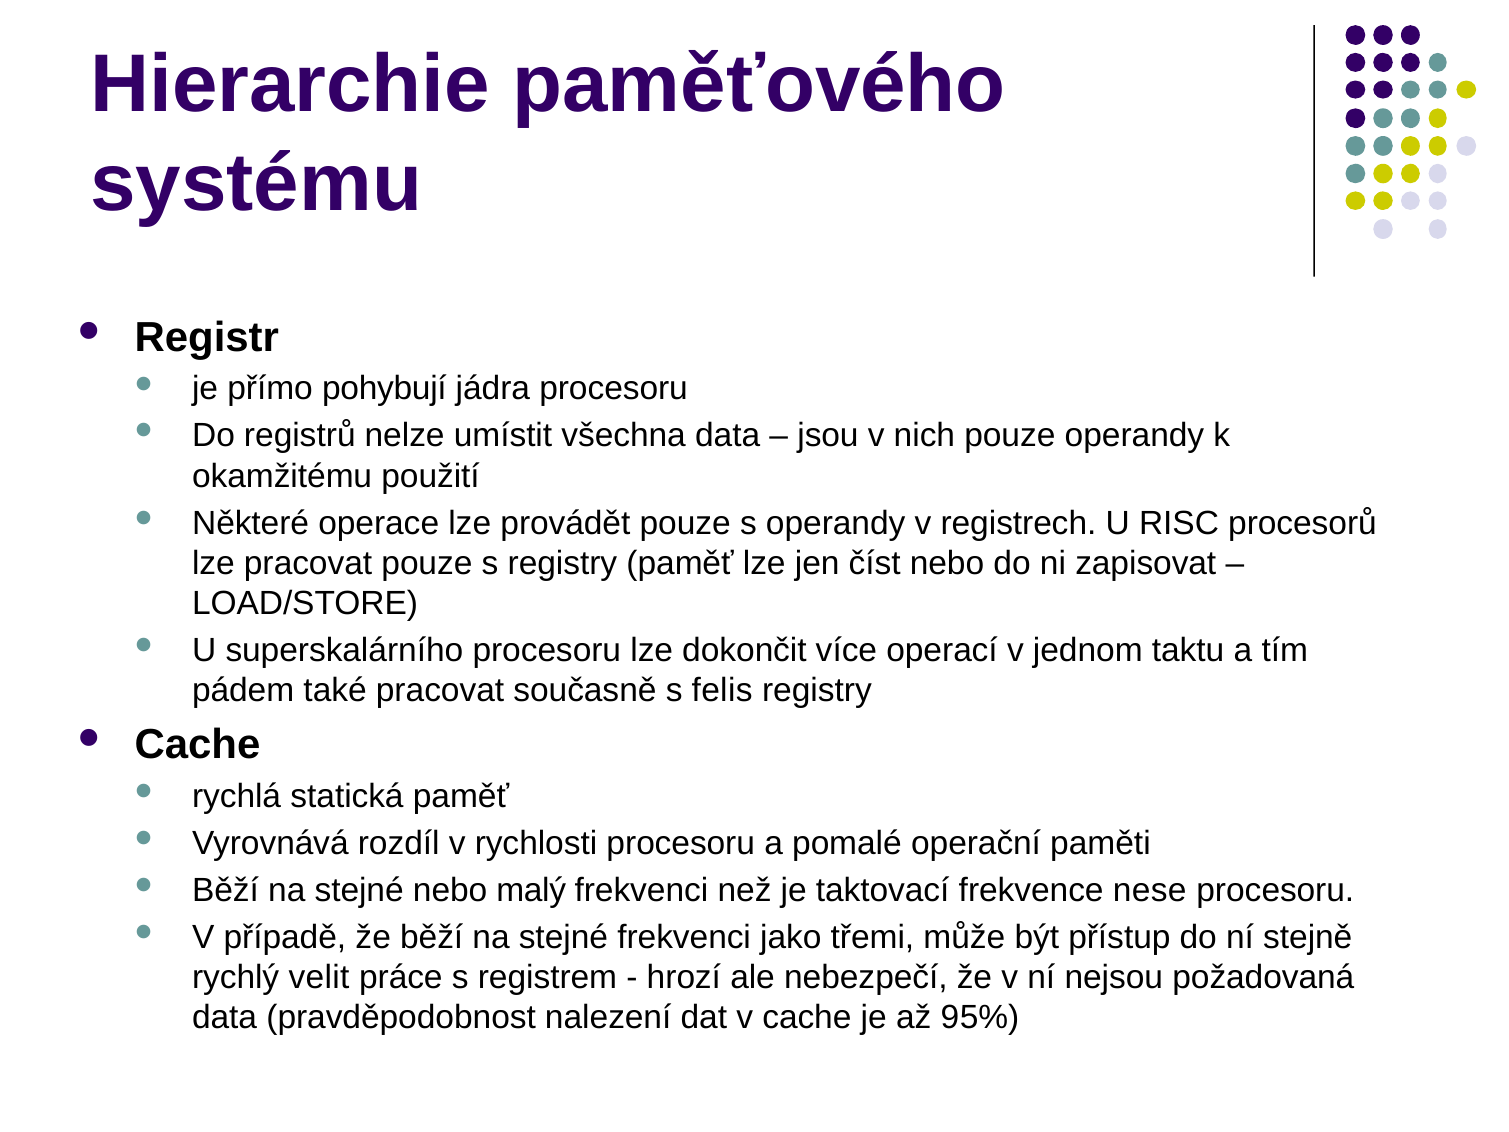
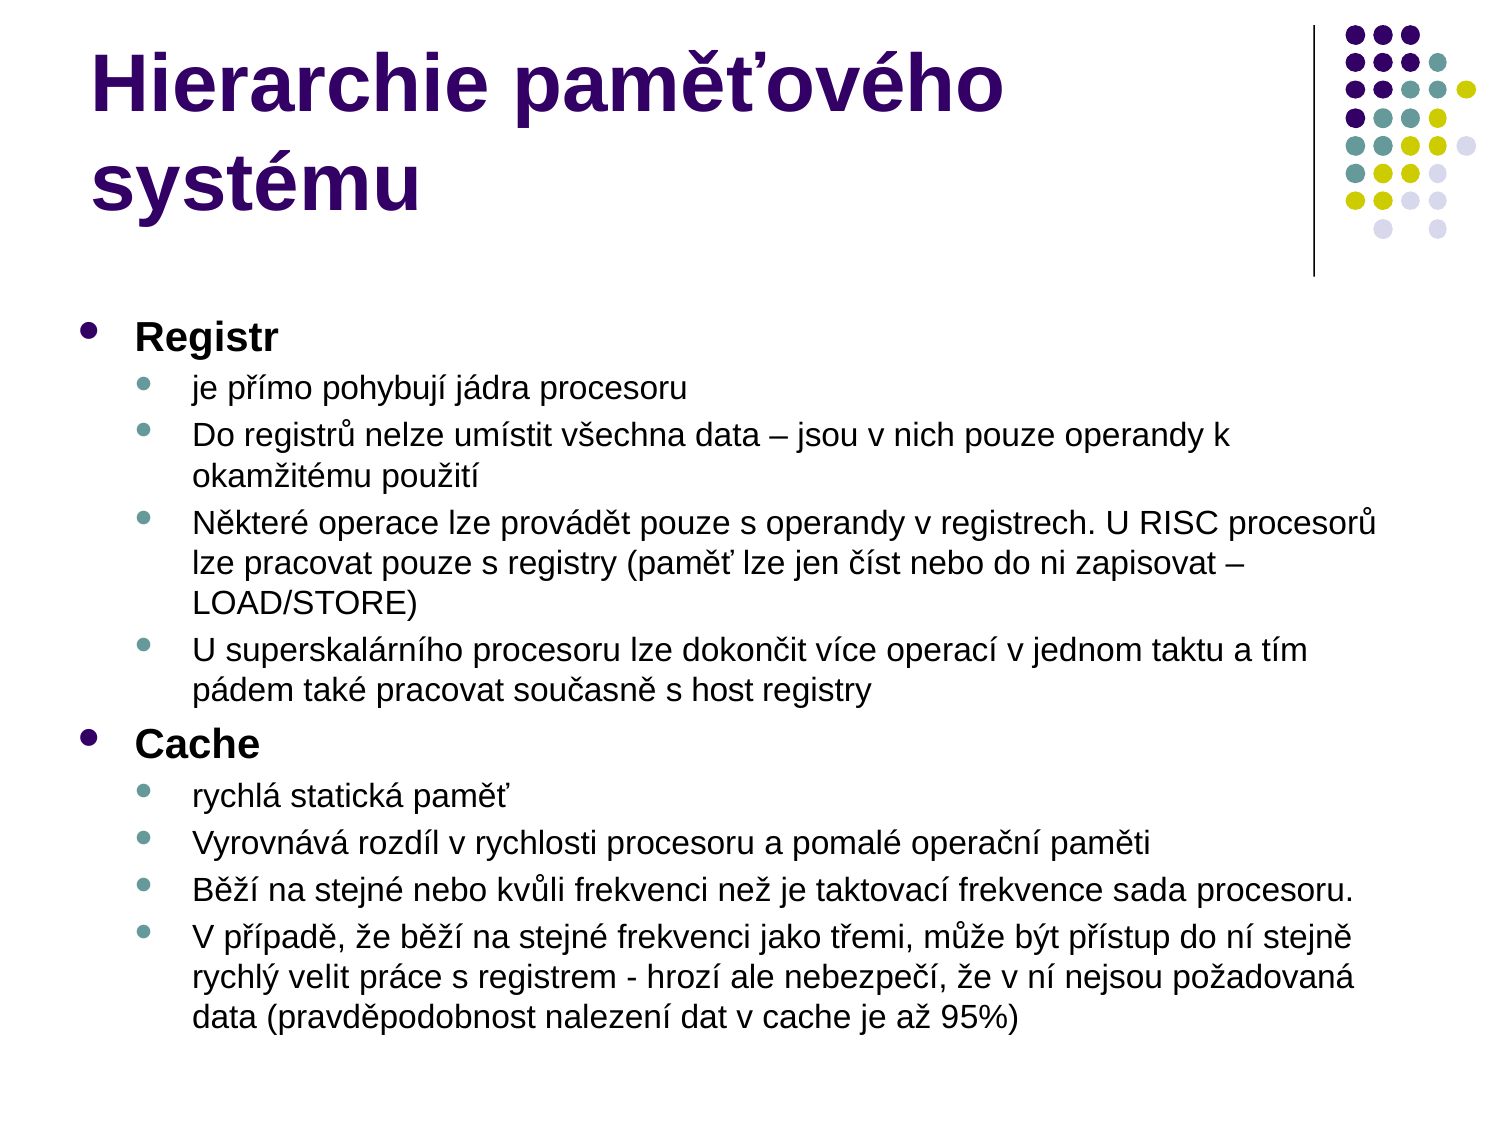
felis: felis -> host
malý: malý -> kvůli
nese: nese -> sada
